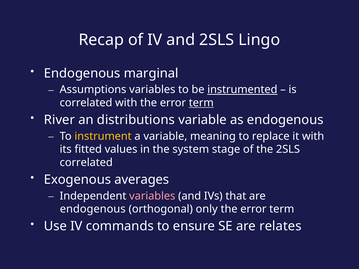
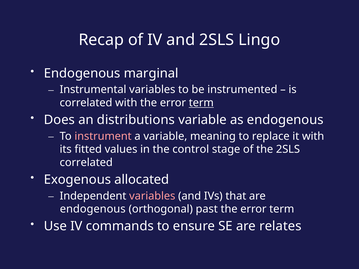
Assumptions: Assumptions -> Instrumental
instrumented underline: present -> none
River: River -> Does
instrument colour: yellow -> pink
system: system -> control
averages: averages -> allocated
only: only -> past
